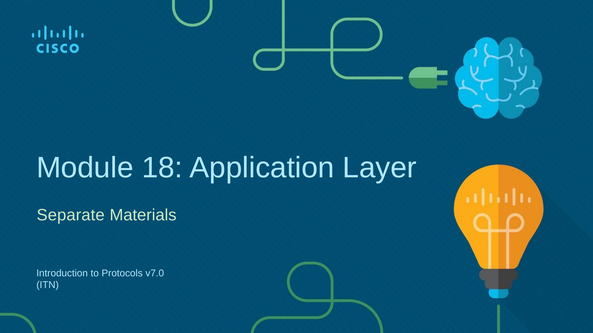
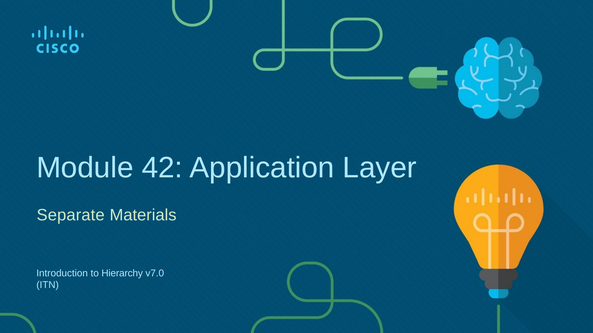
18: 18 -> 42
Protocols: Protocols -> Hierarchy
